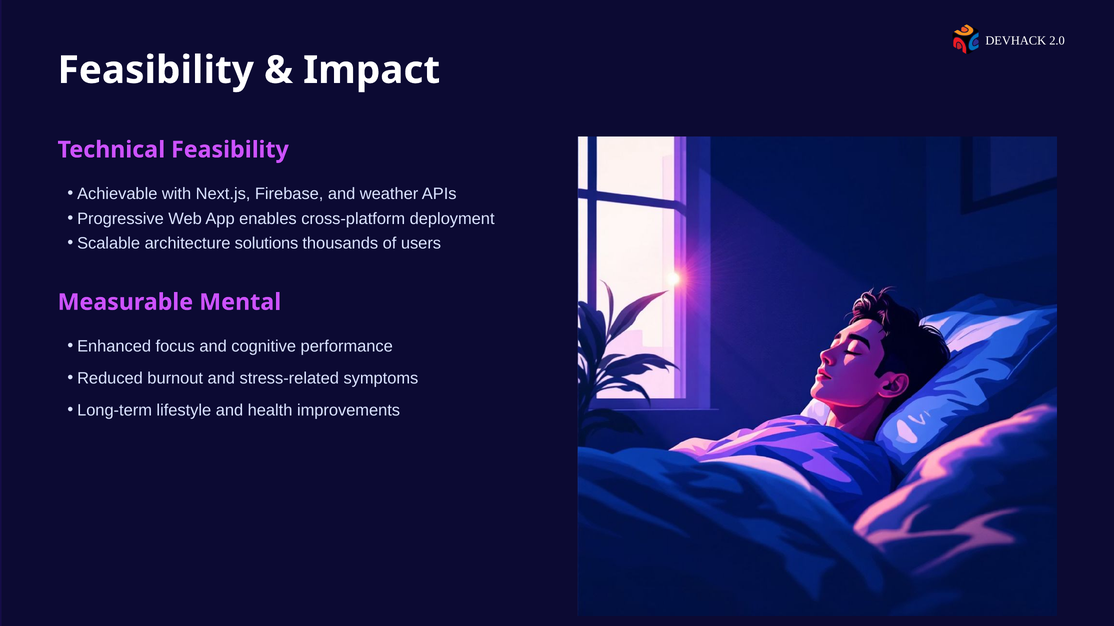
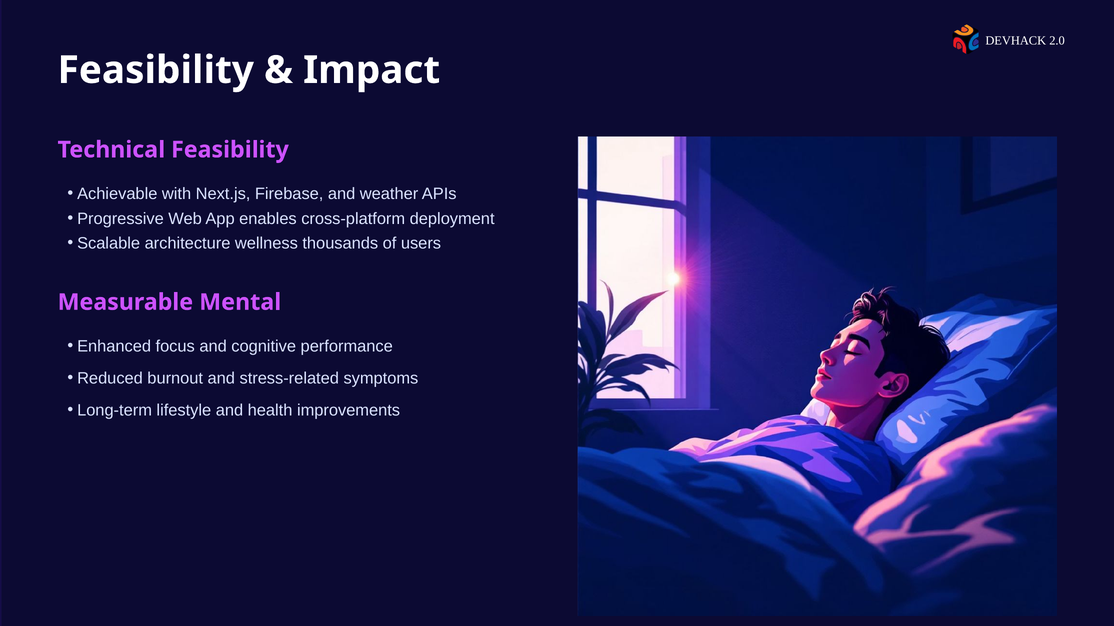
solutions: solutions -> wellness
